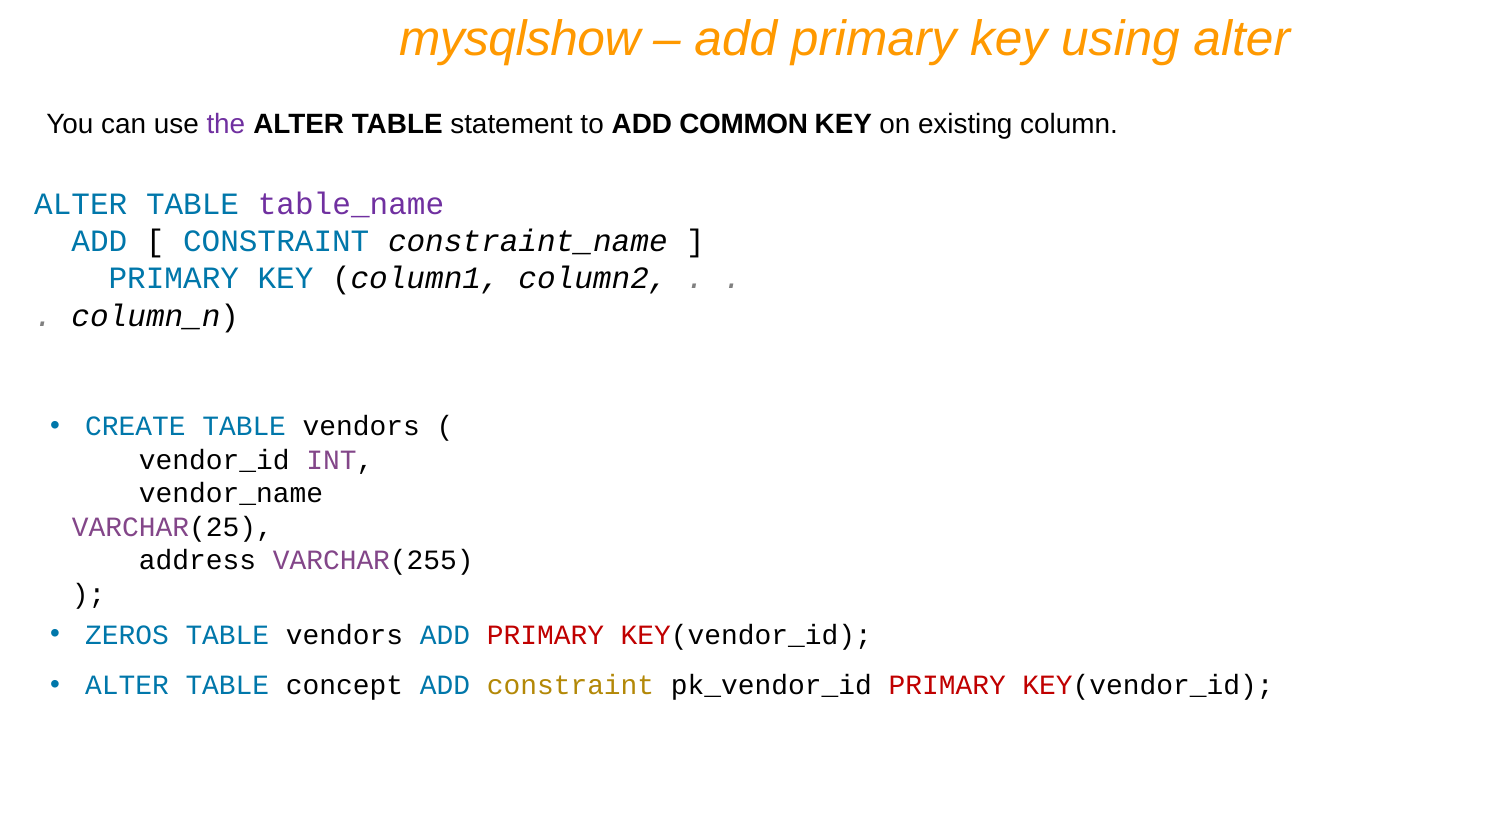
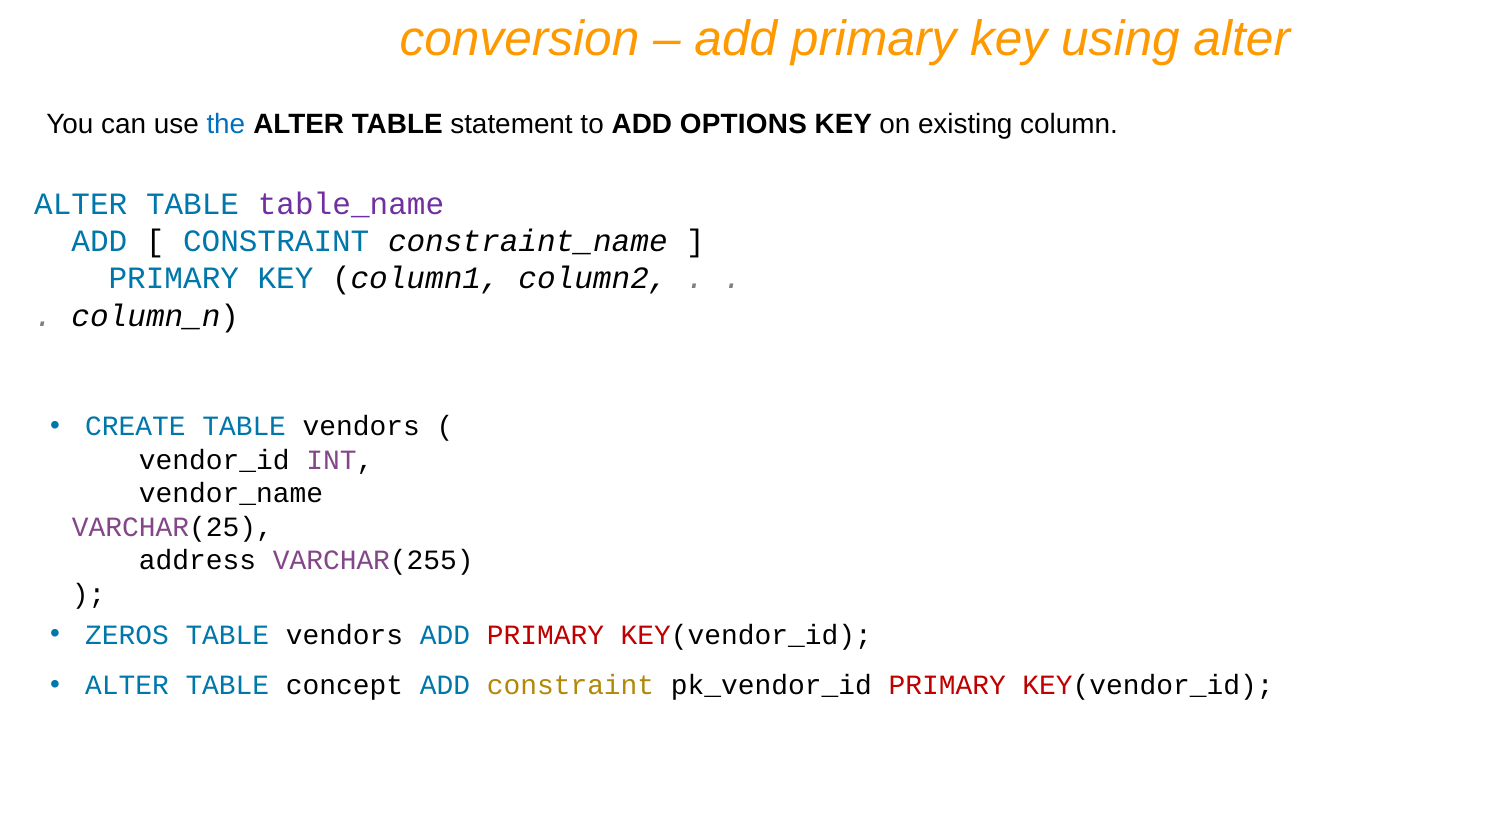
mysqlshow: mysqlshow -> conversion
the colour: purple -> blue
COMMON: COMMON -> OPTIONS
